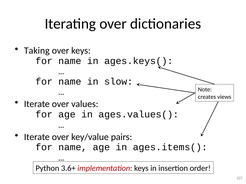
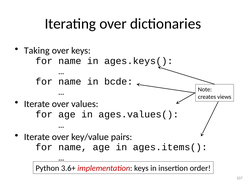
slow: slow -> bcde
